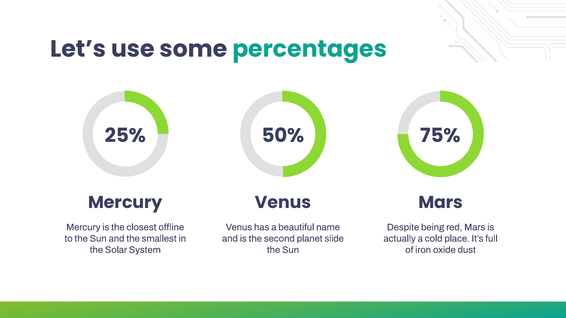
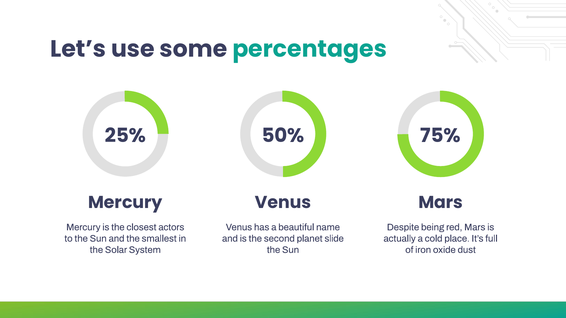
offline: offline -> actors
